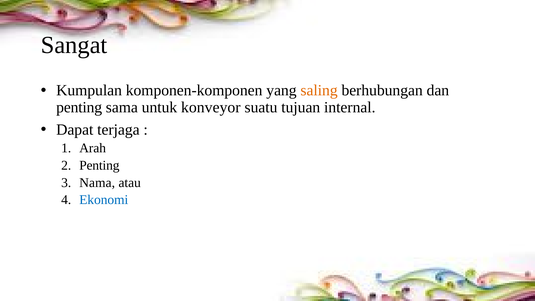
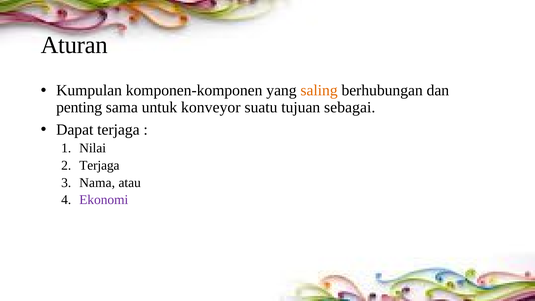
Sangat: Sangat -> Aturan
internal: internal -> sebagai
Arah: Arah -> Nilai
Penting at (99, 165): Penting -> Terjaga
Ekonomi colour: blue -> purple
